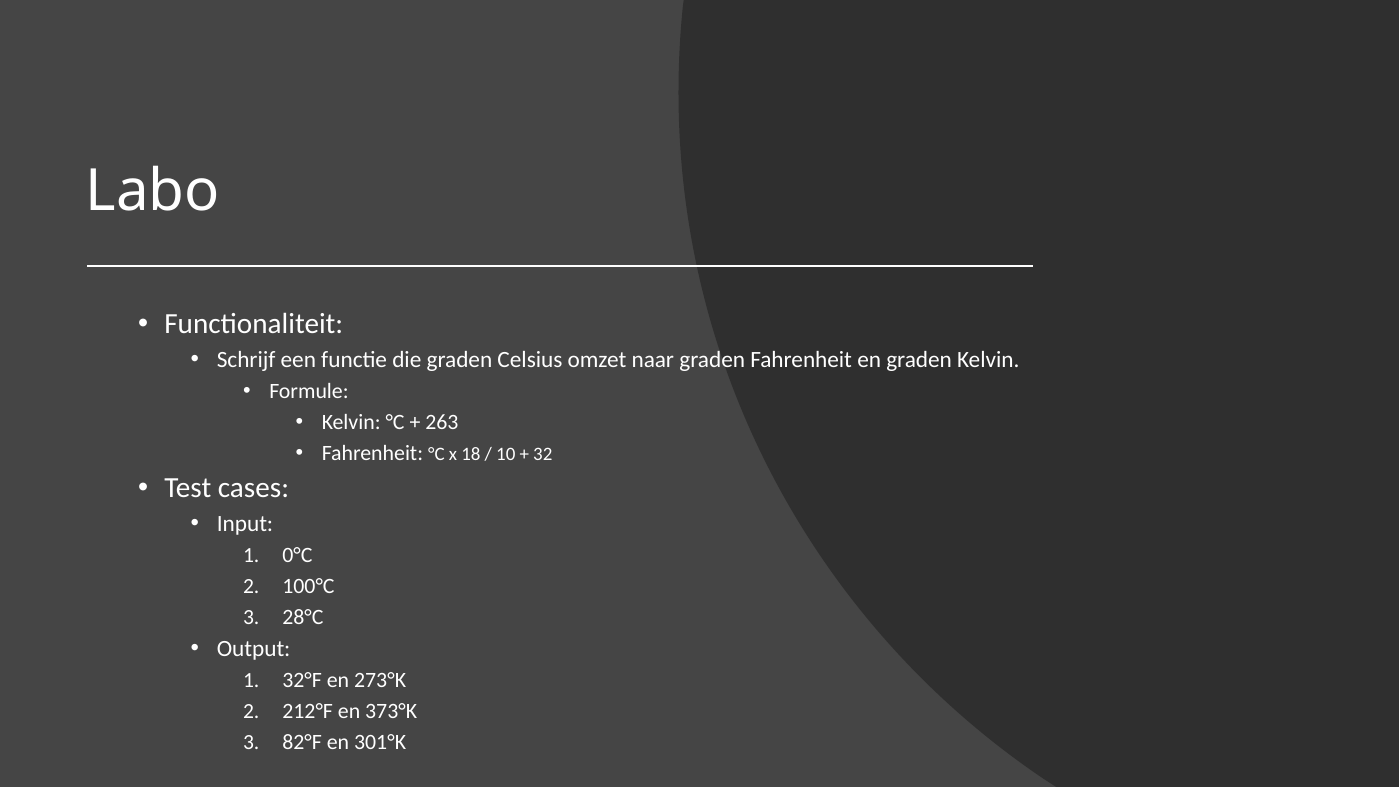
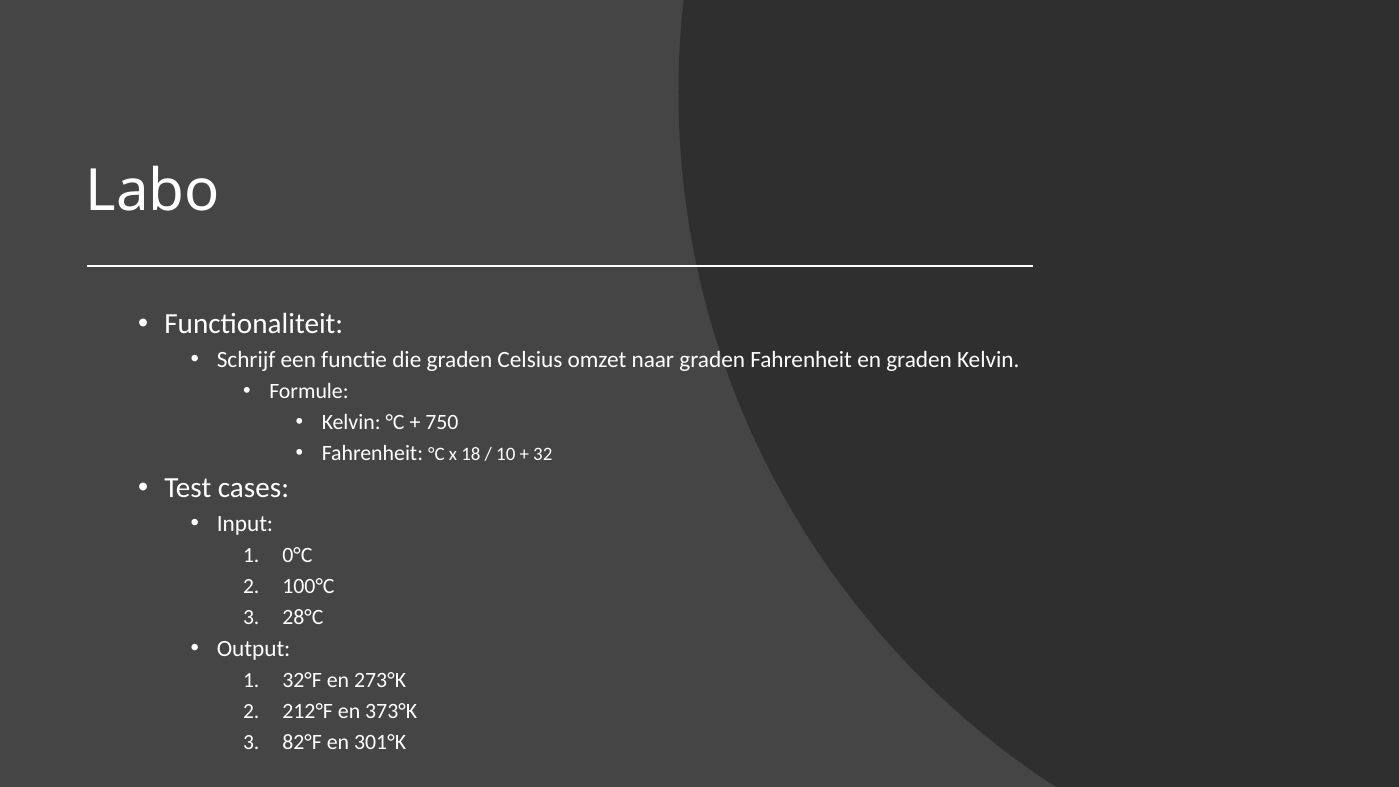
263: 263 -> 750
